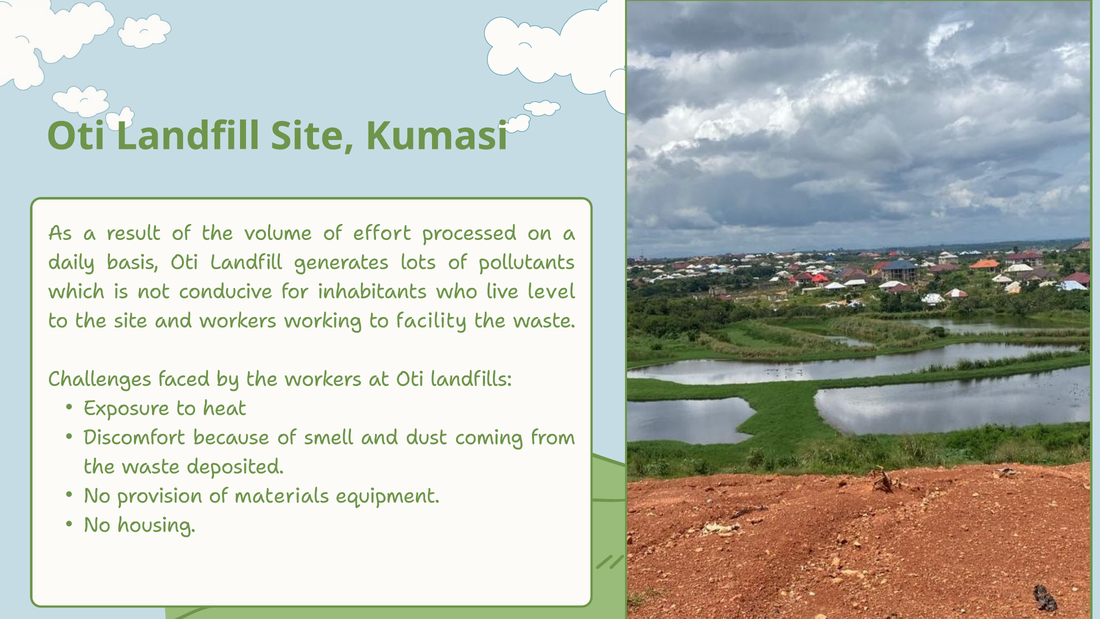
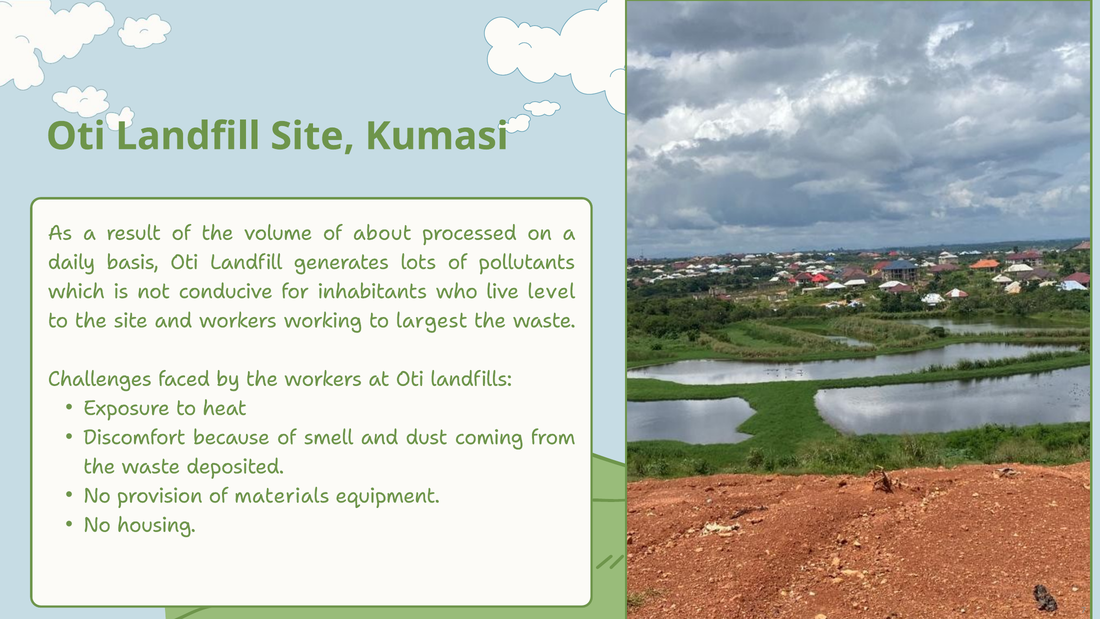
effort: effort -> about
facility: facility -> largest
